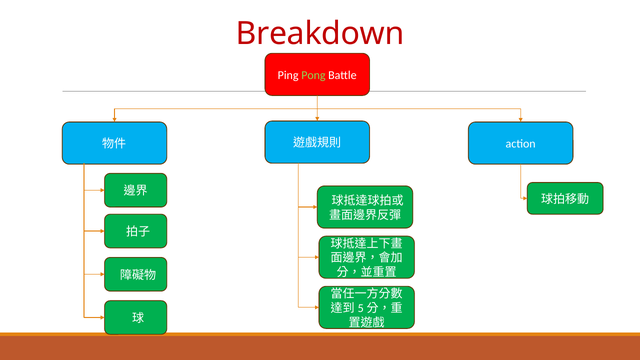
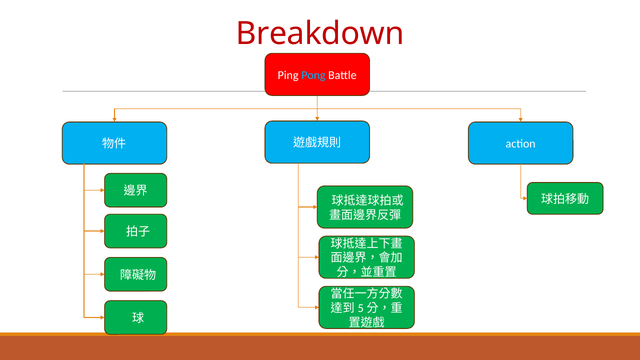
Pong colour: light green -> light blue
